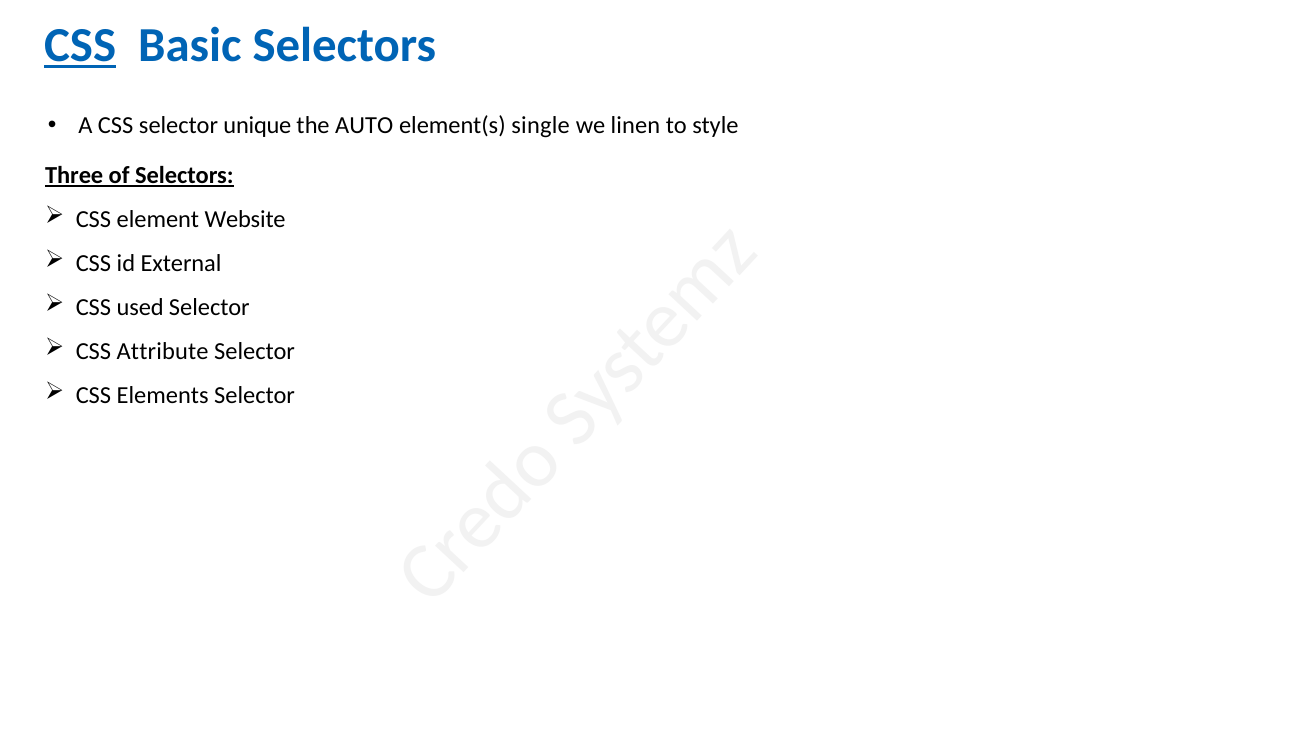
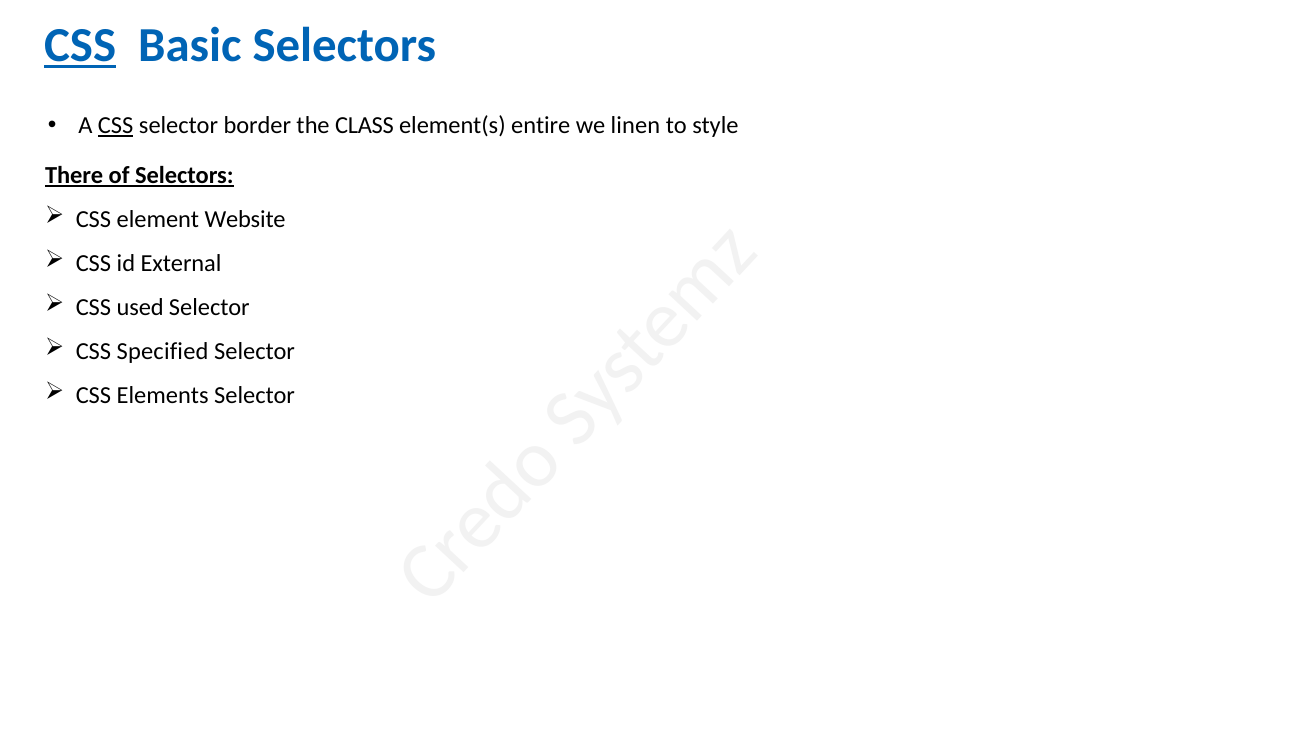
CSS at (116, 125) underline: none -> present
unique: unique -> border
AUTO: AUTO -> CLASS
single: single -> entire
Three: Three -> There
Attribute: Attribute -> Specified
